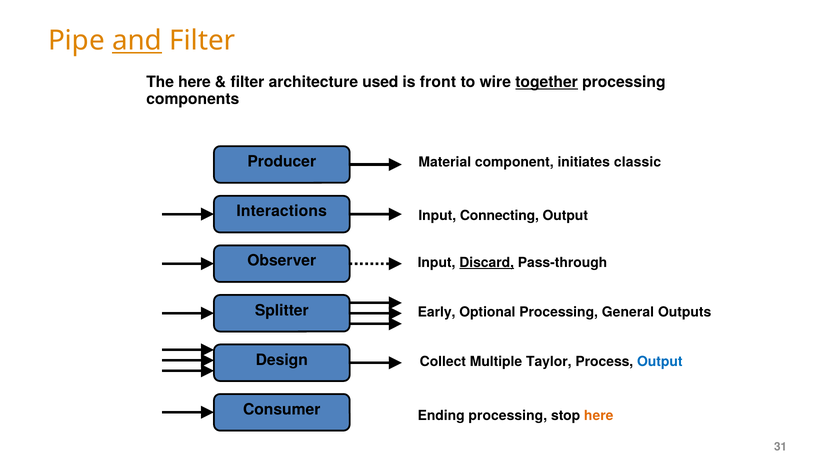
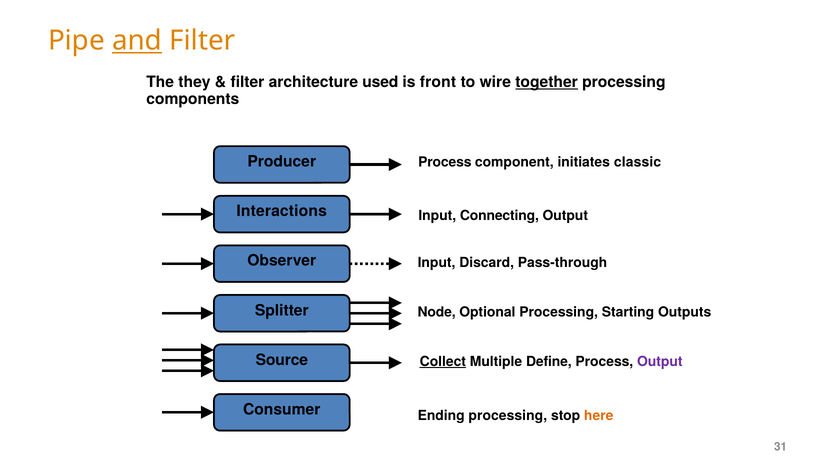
The here: here -> they
Material at (445, 162): Material -> Process
Discard underline: present -> none
Early: Early -> Node
General: General -> Starting
Design: Design -> Source
Collect underline: none -> present
Taylor: Taylor -> Define
Output at (660, 361) colour: blue -> purple
